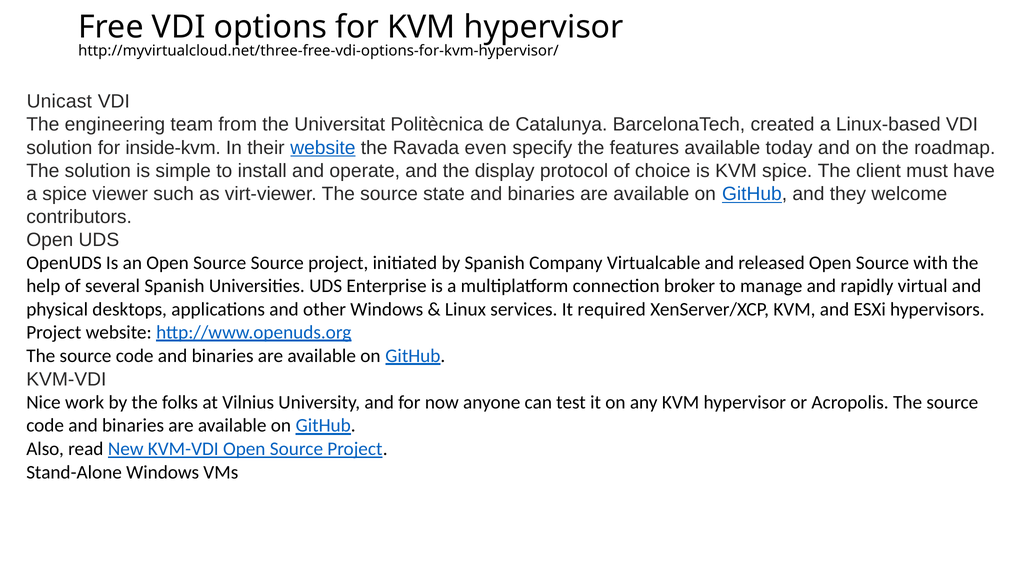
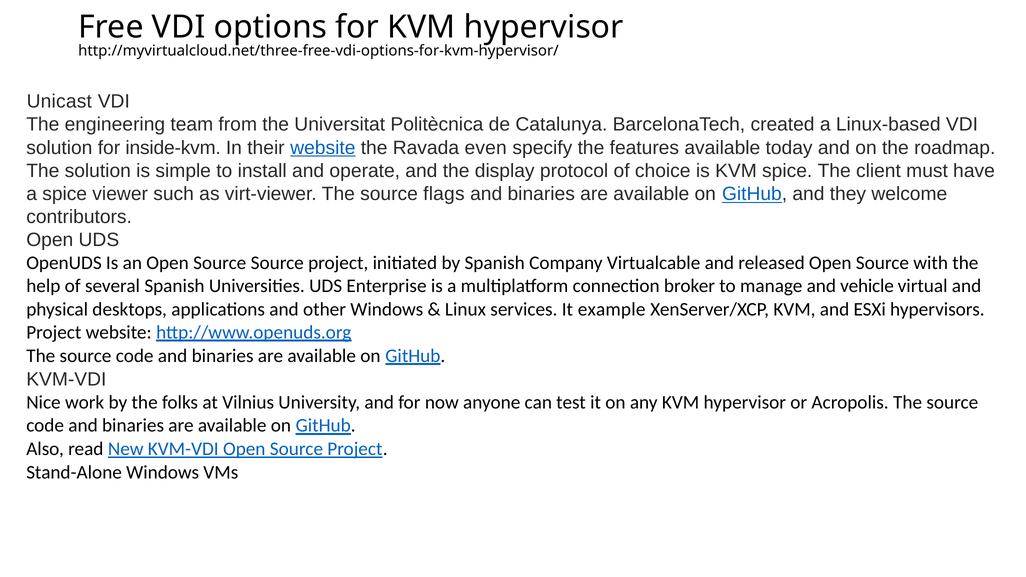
state: state -> flags
rapidly: rapidly -> vehicle
required: required -> example
